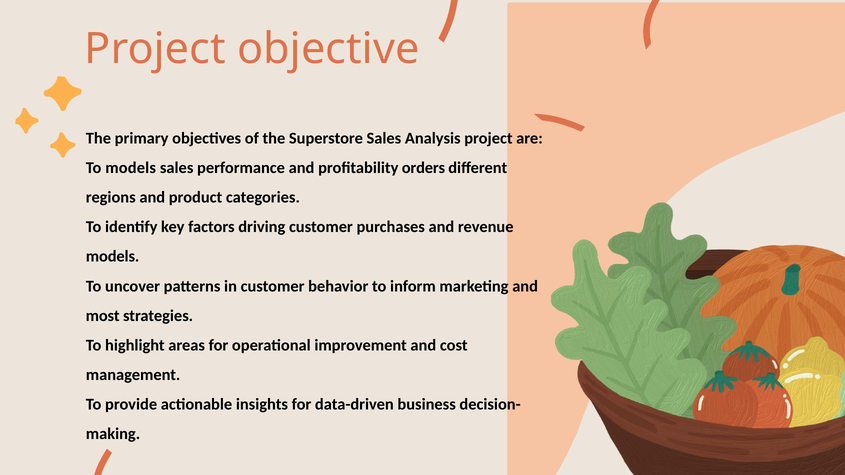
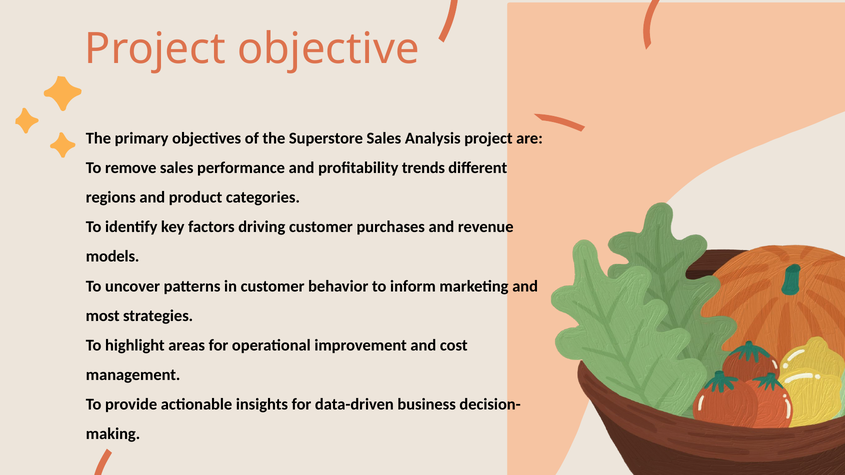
To models: models -> remove
orders: orders -> trends
